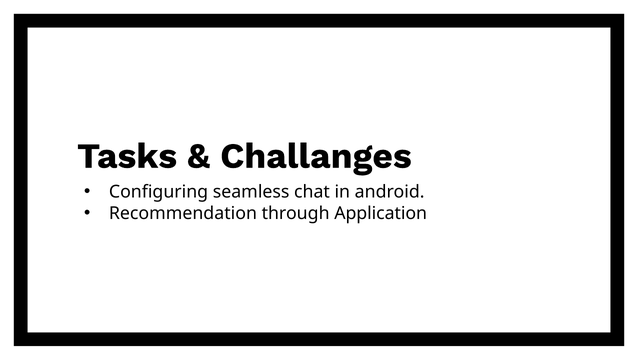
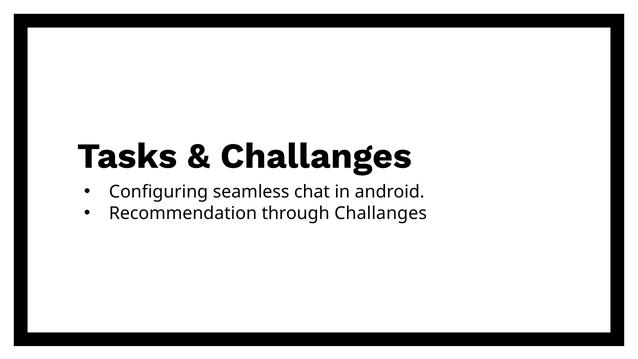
through Application: Application -> Challanges
